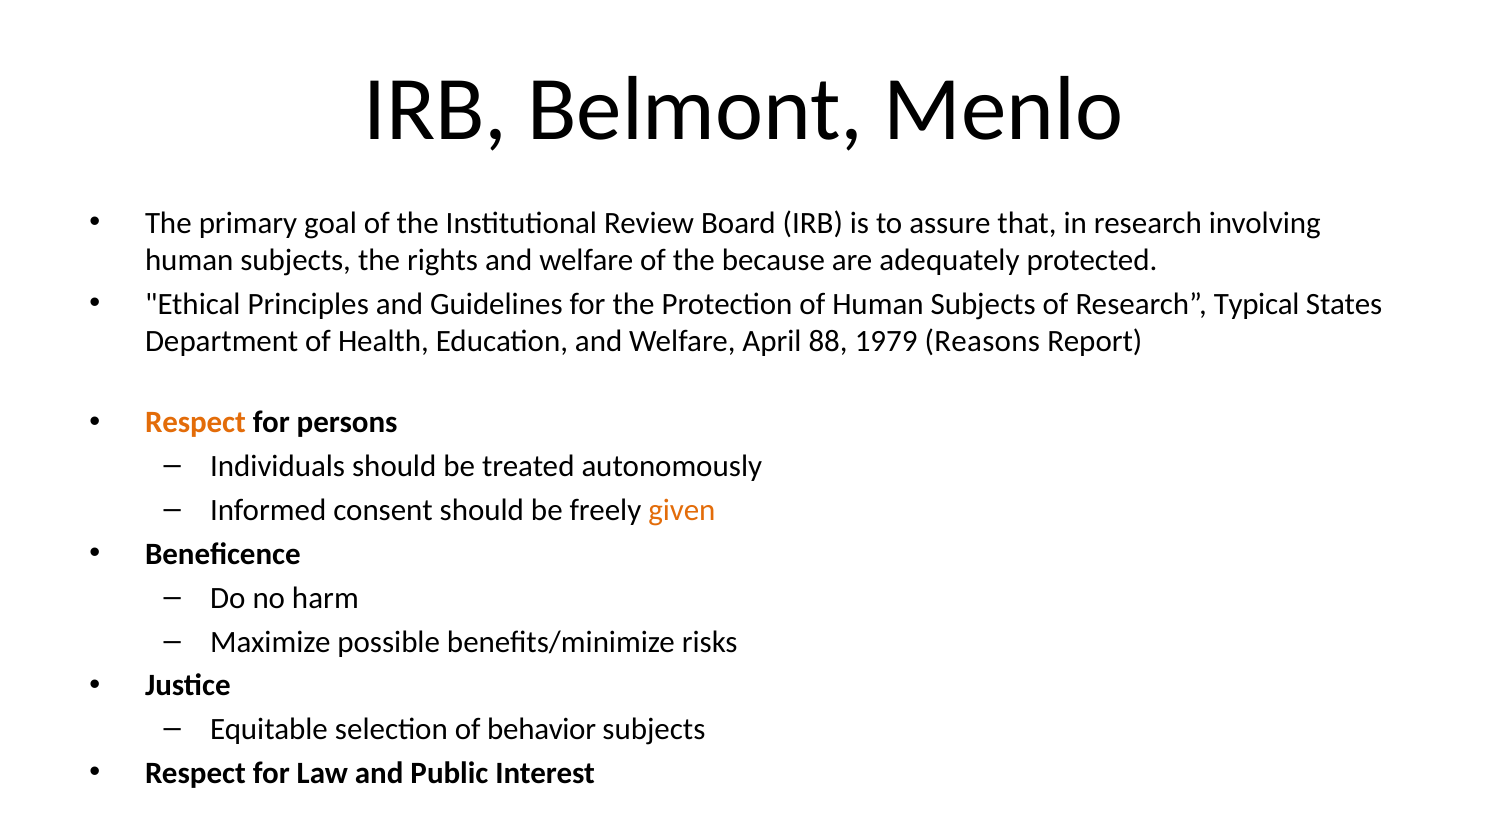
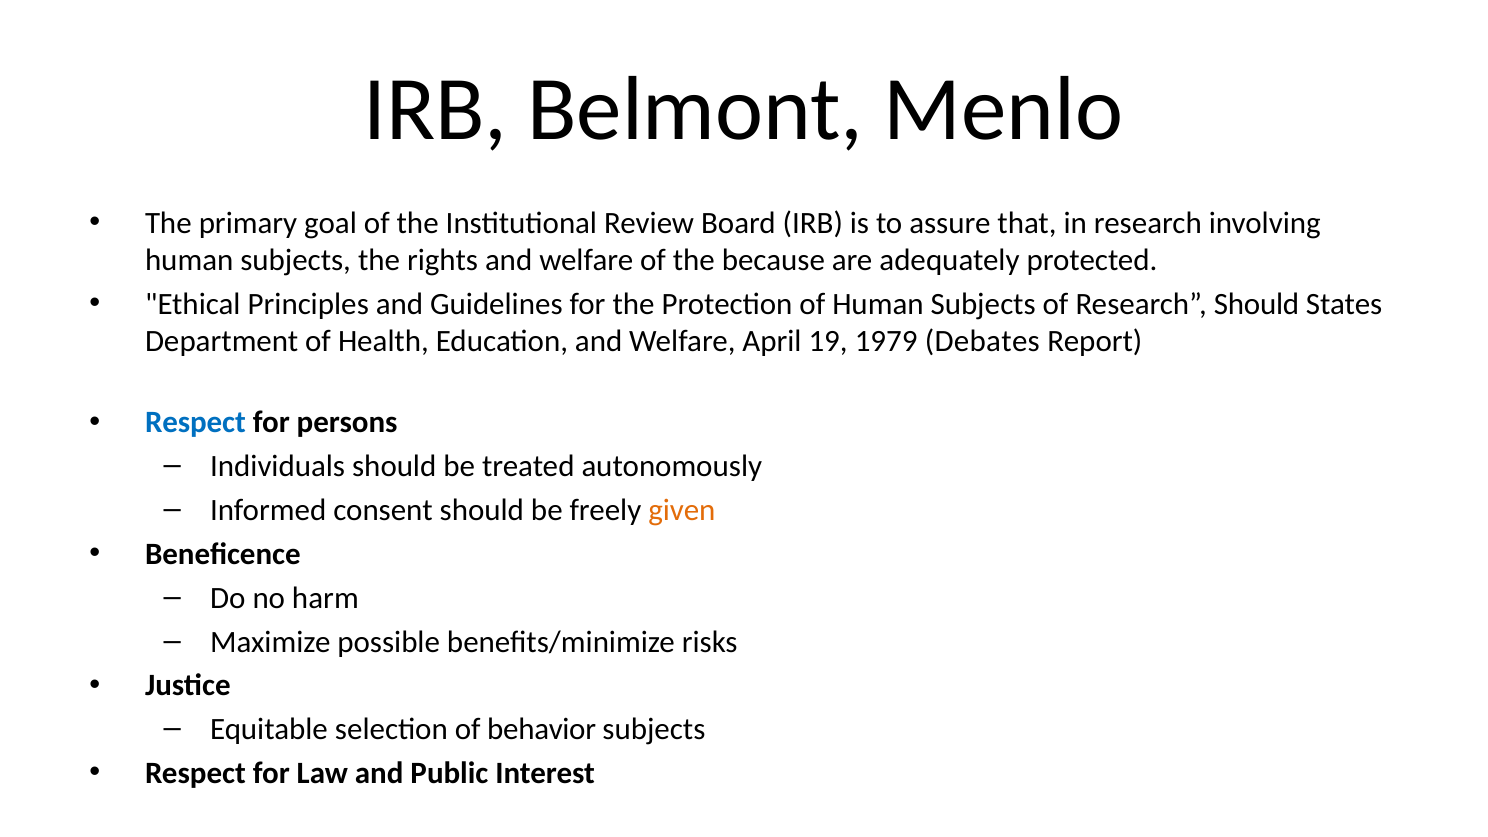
Research Typical: Typical -> Should
88: 88 -> 19
Reasons: Reasons -> Debates
Respect at (195, 423) colour: orange -> blue
